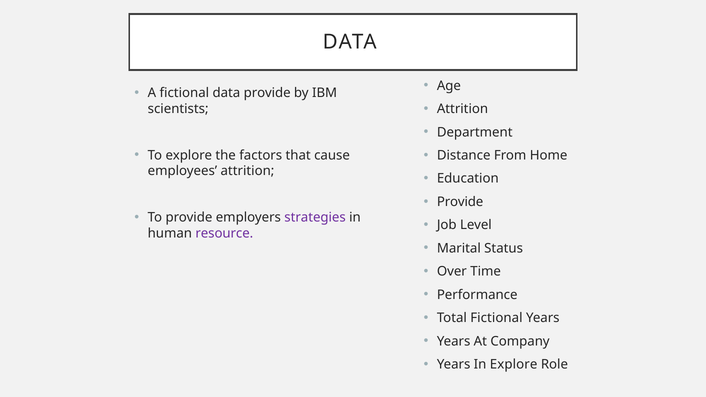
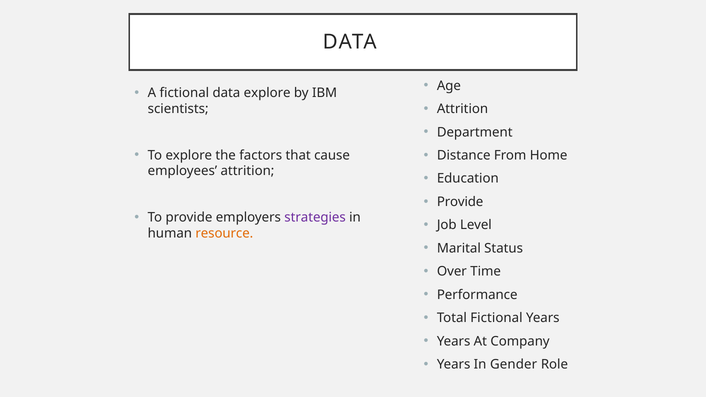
data provide: provide -> explore
resource colour: purple -> orange
In Explore: Explore -> Gender
